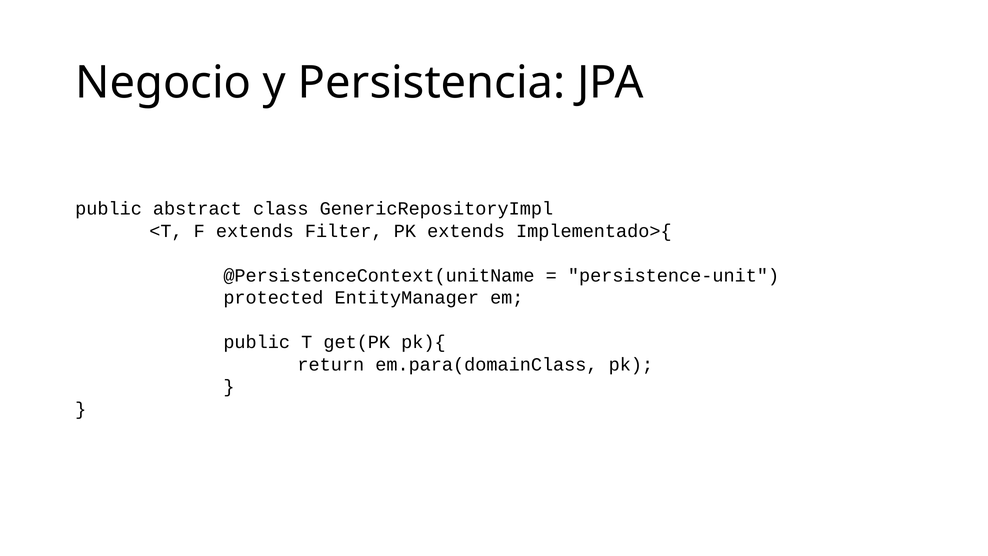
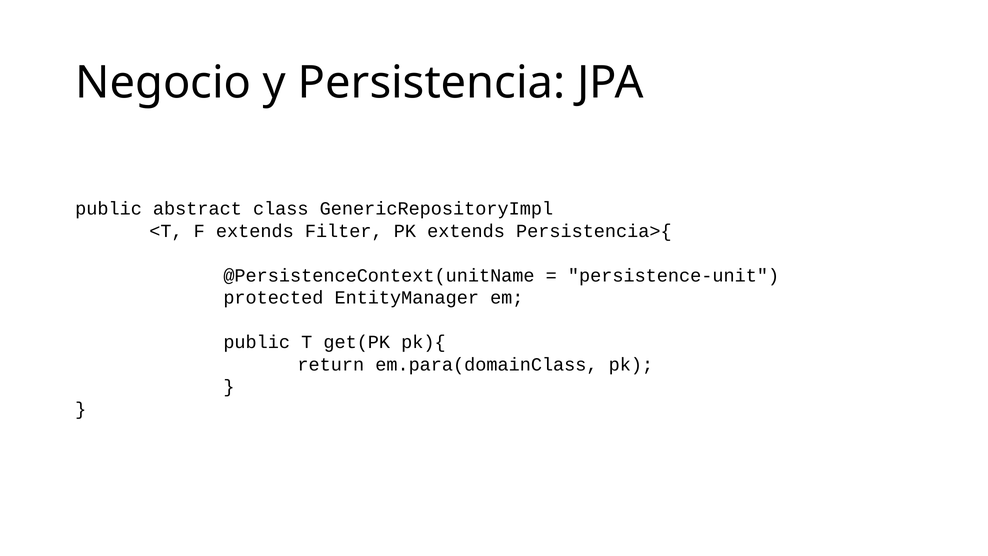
Implementado>{: Implementado>{ -> Persistencia>{
